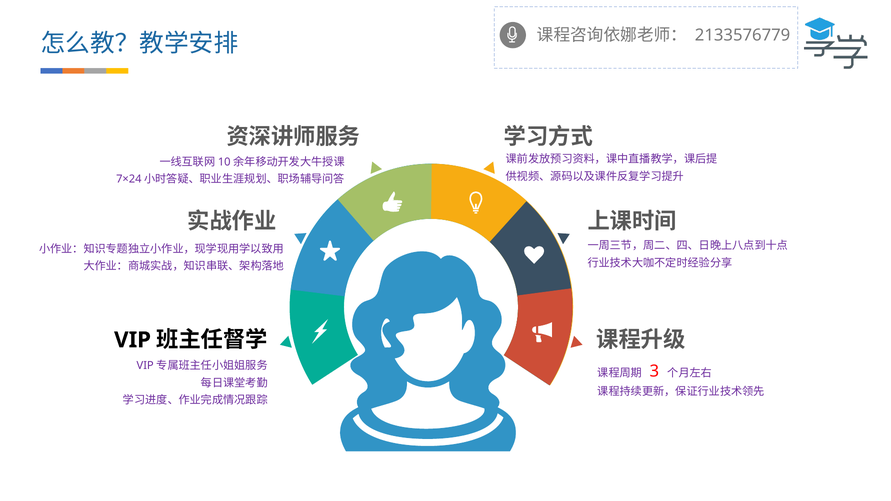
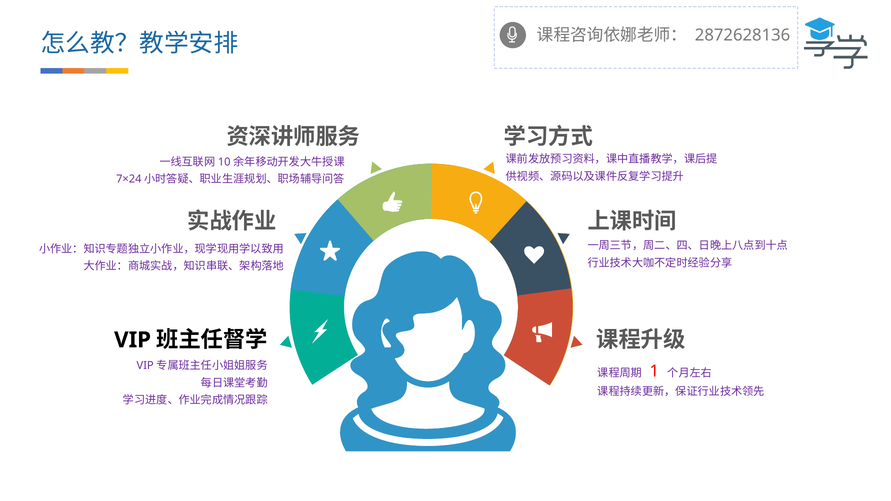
2133576779: 2133576779 -> 2872628136
3: 3 -> 1
